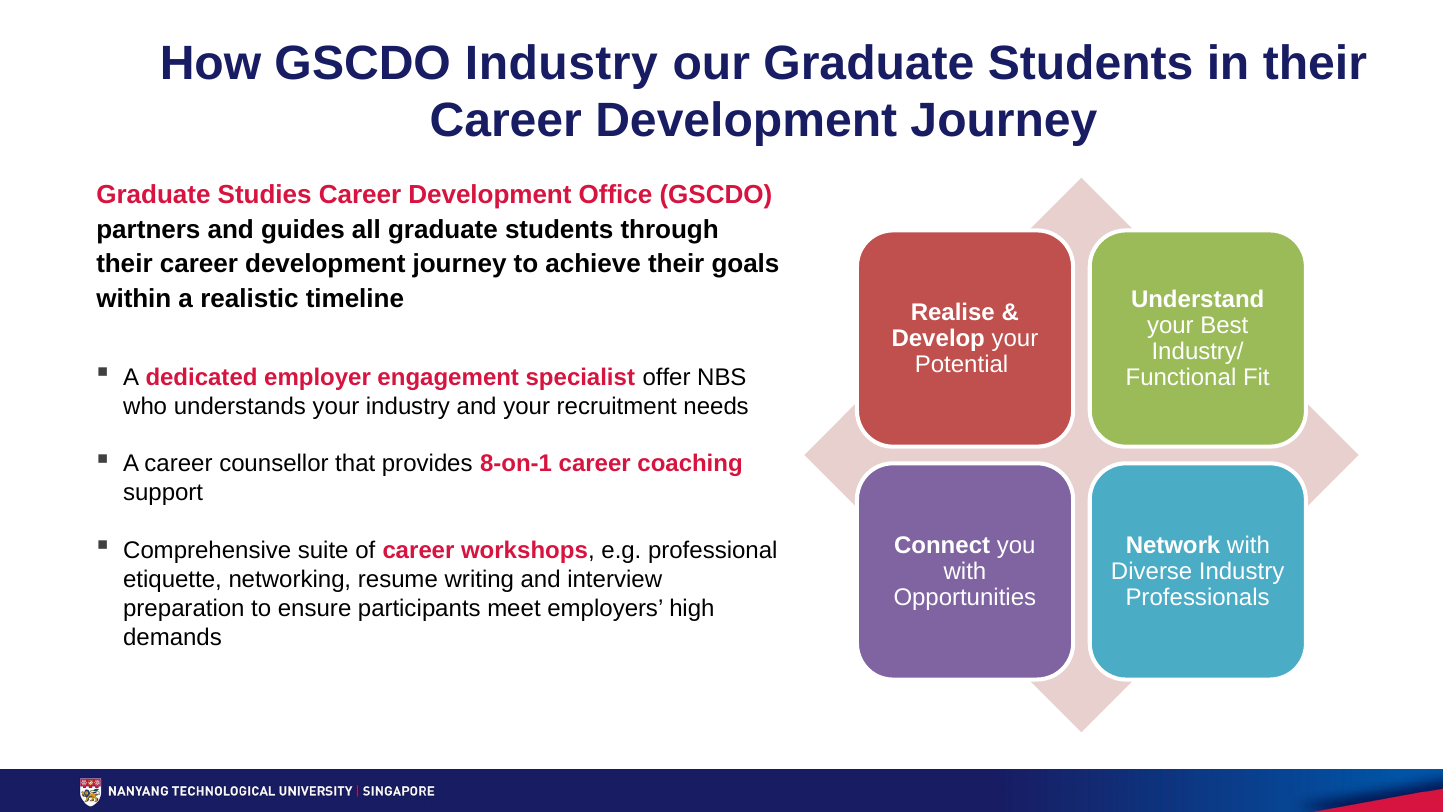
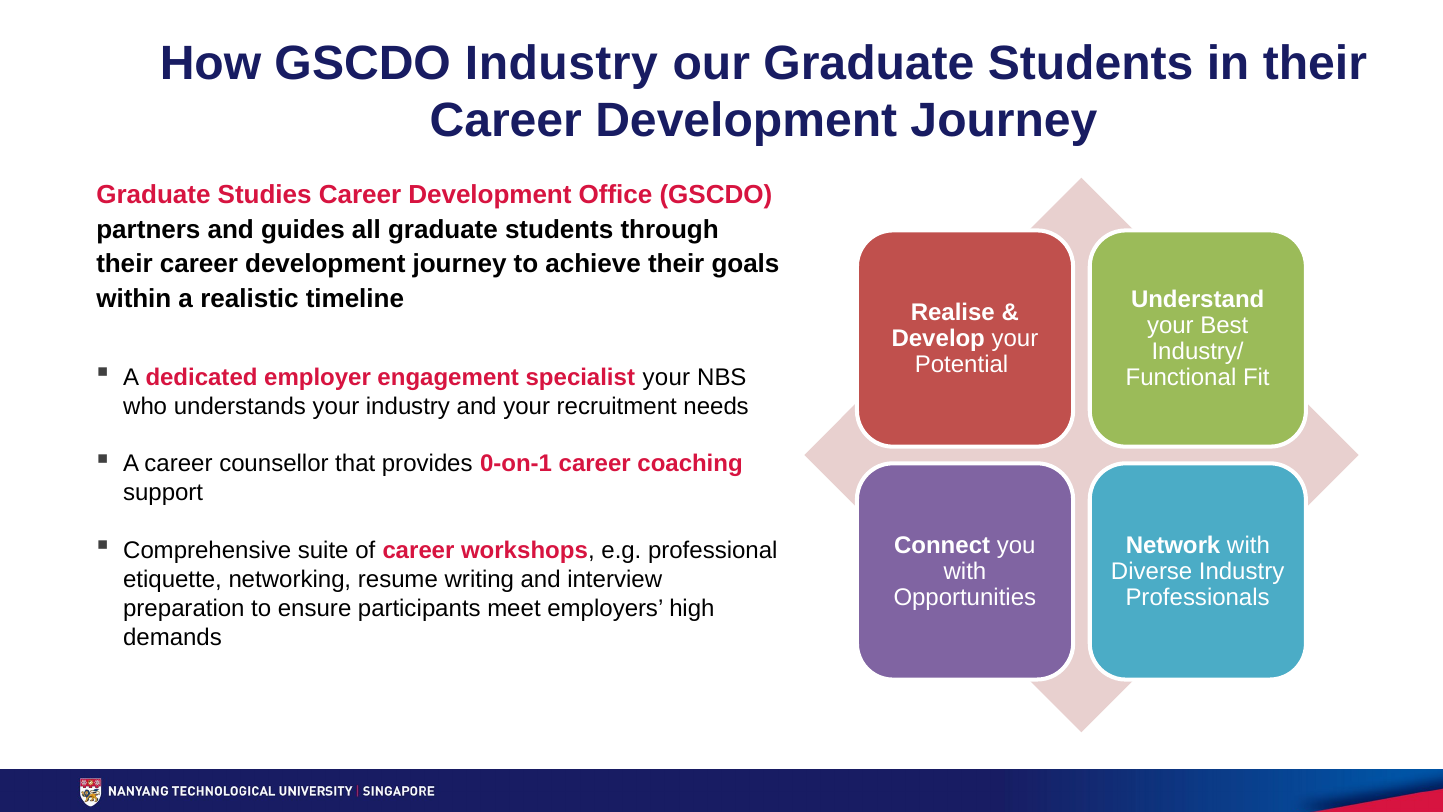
specialist offer: offer -> your
8-on-1: 8-on-1 -> 0-on-1
